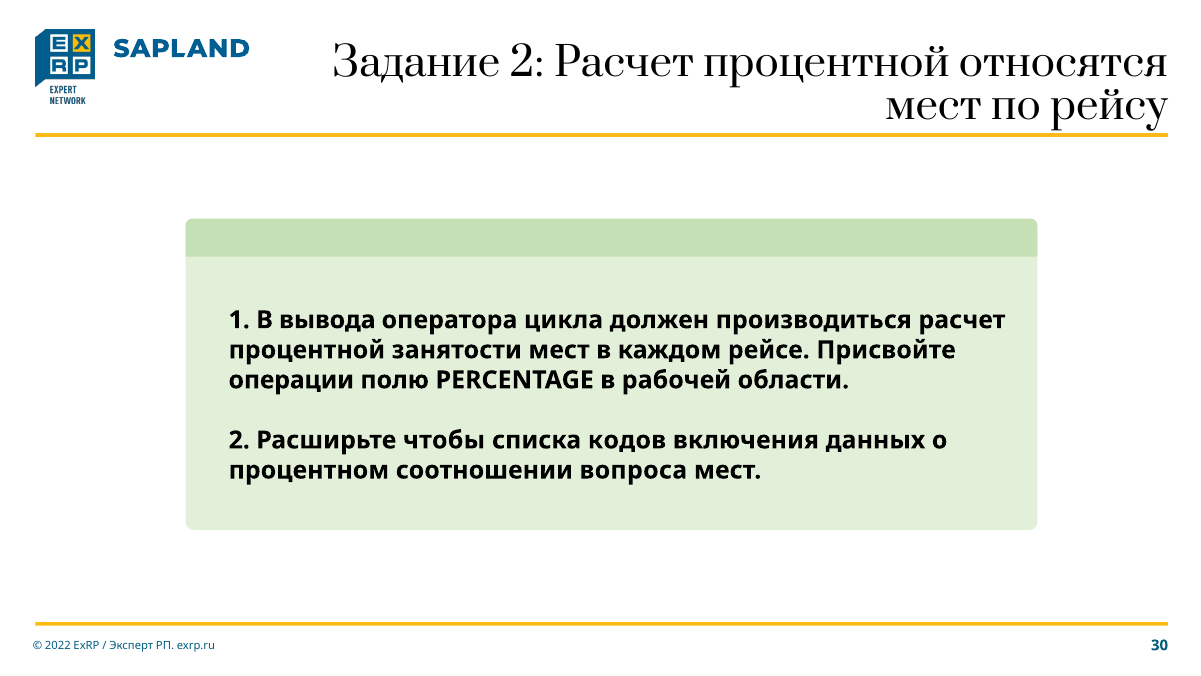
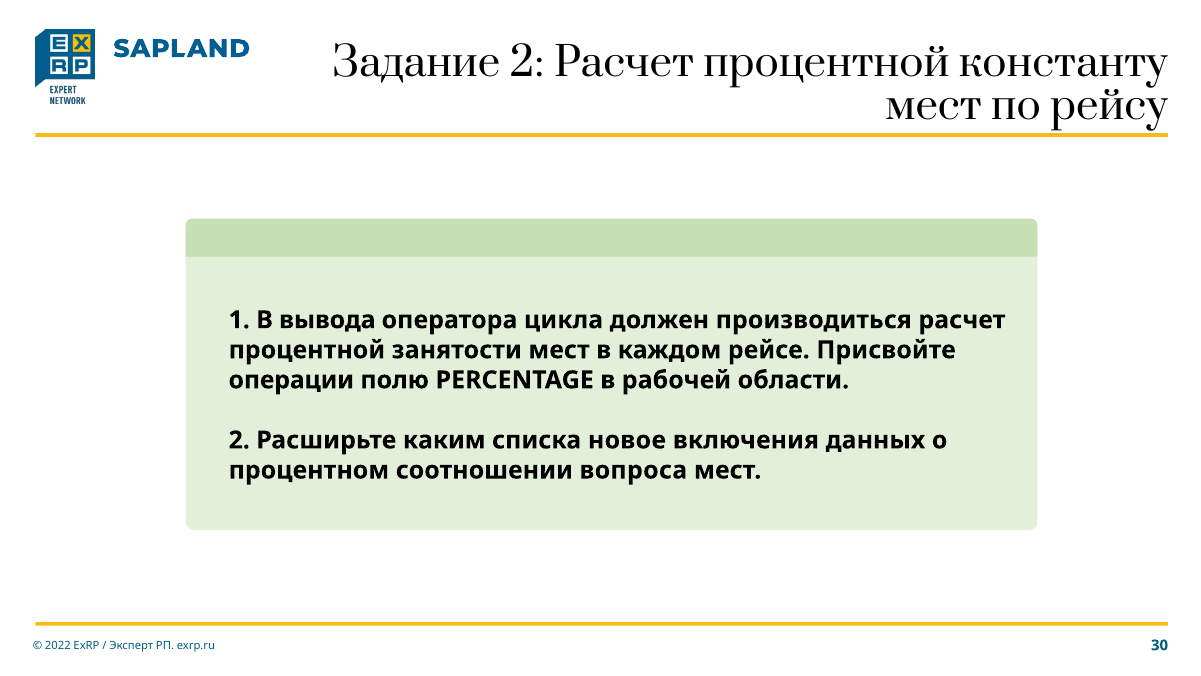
относятся: относятся -> константу
чтобы: чтобы -> каким
кодов: кодов -> новое
